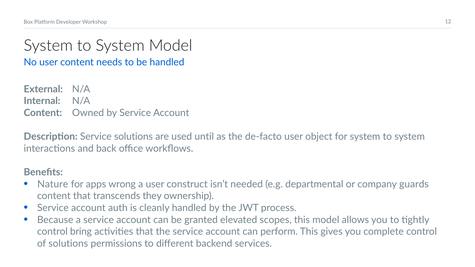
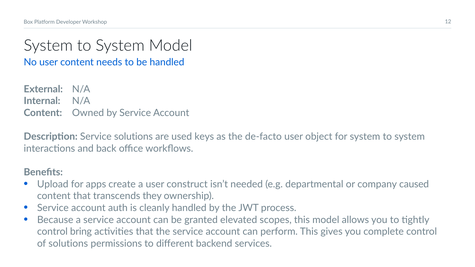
until: until -> keys
Nature: Nature -> Upload
wrong: wrong -> create
guards: guards -> caused
